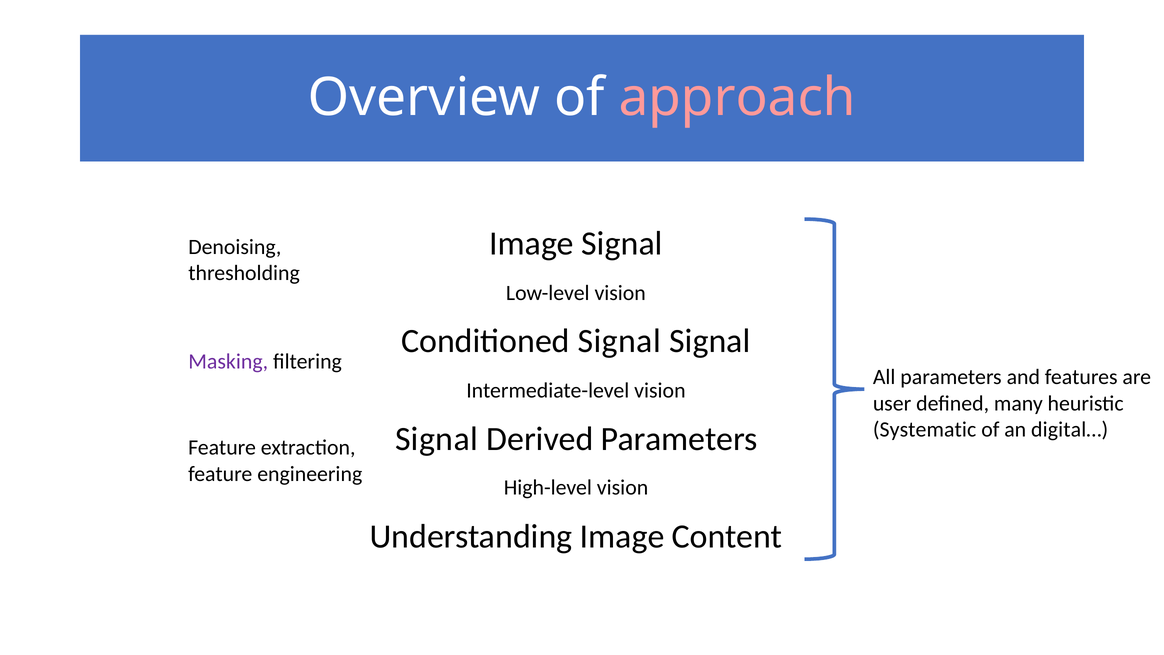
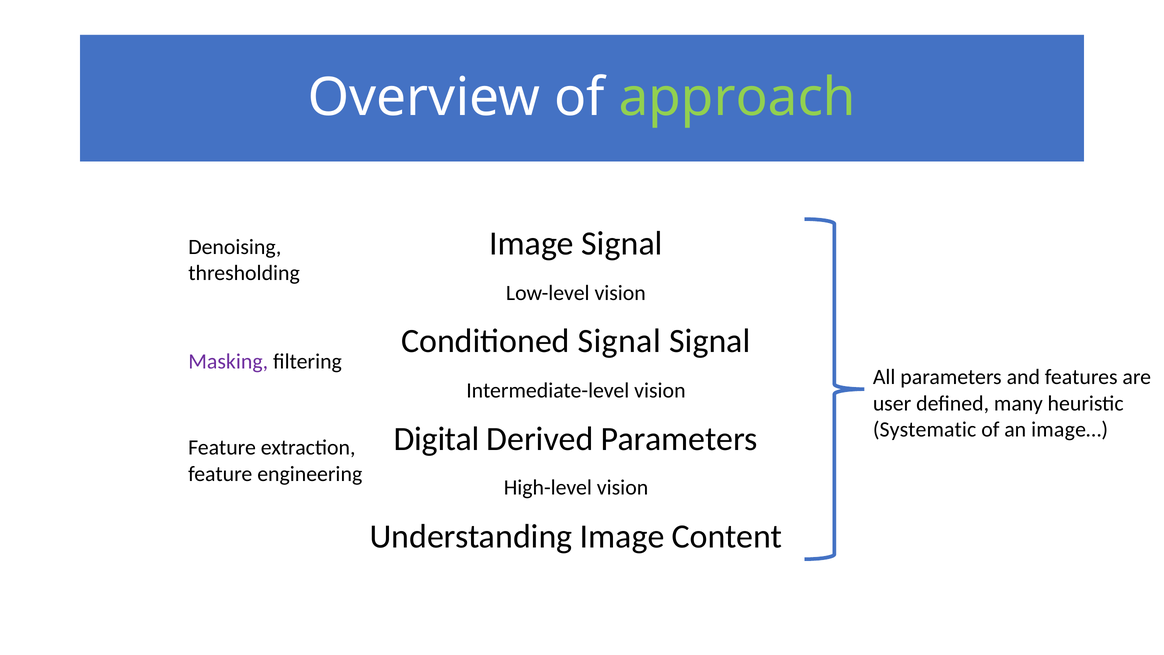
approach colour: pink -> light green
digital…: digital… -> image…
Signal at (436, 439): Signal -> Digital
